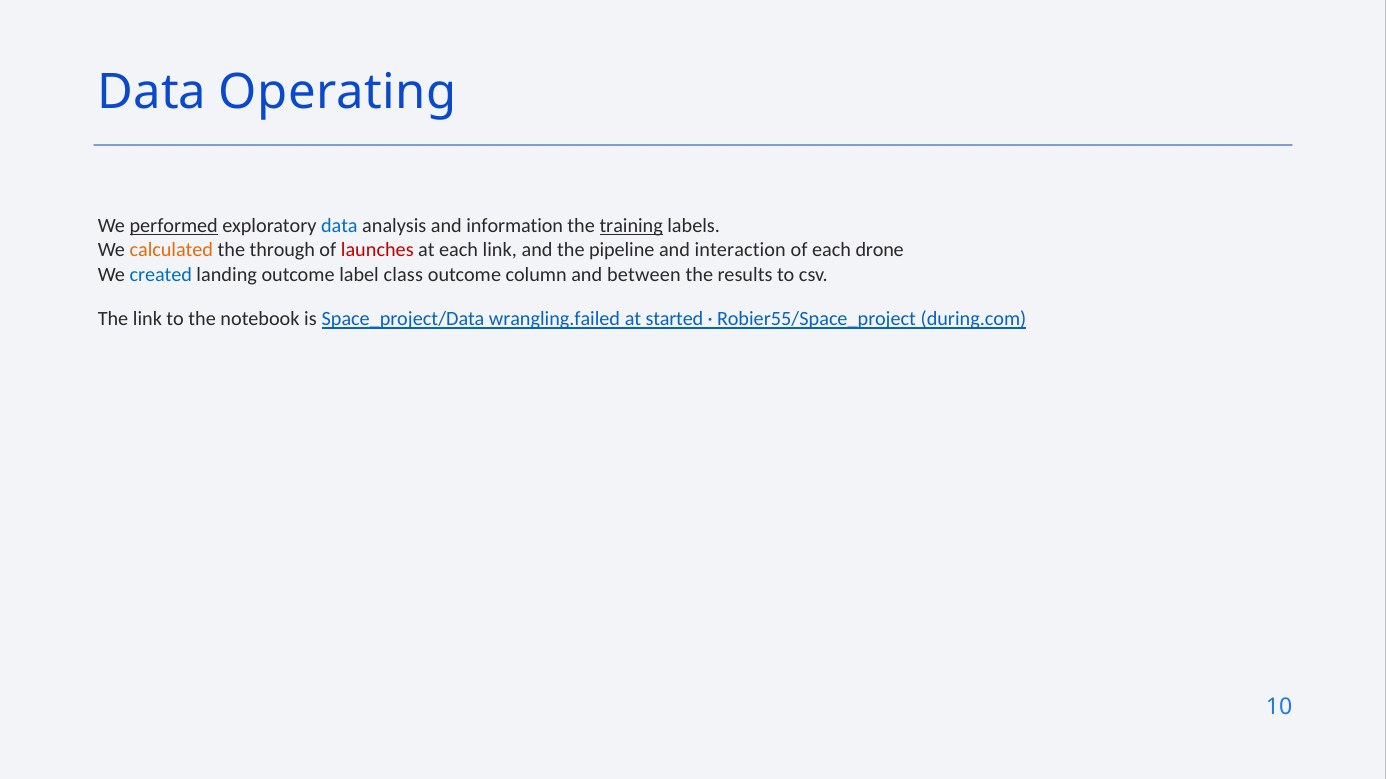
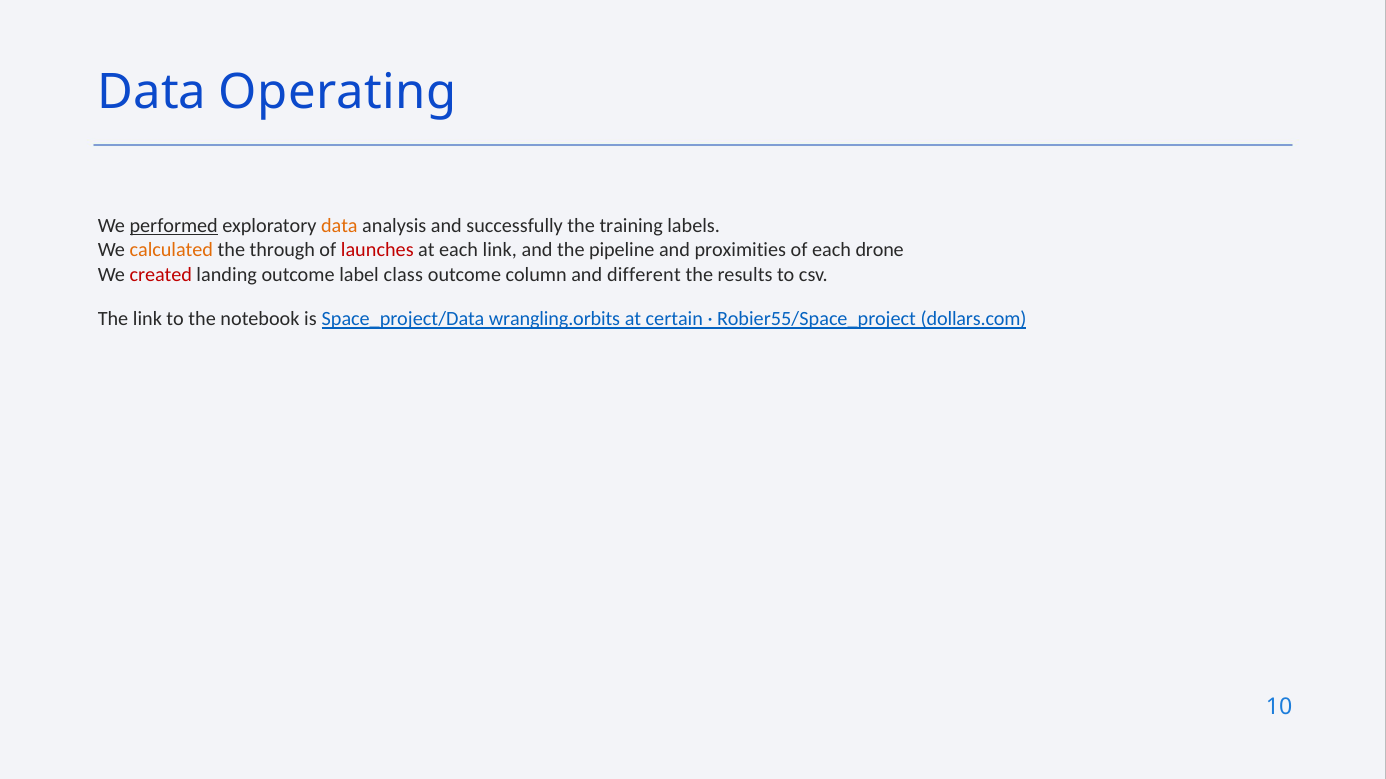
data at (339, 226) colour: blue -> orange
information: information -> successfully
training underline: present -> none
interaction: interaction -> proximities
created colour: blue -> red
between: between -> different
wrangling.failed: wrangling.failed -> wrangling.orbits
started: started -> certain
during.com: during.com -> dollars.com
